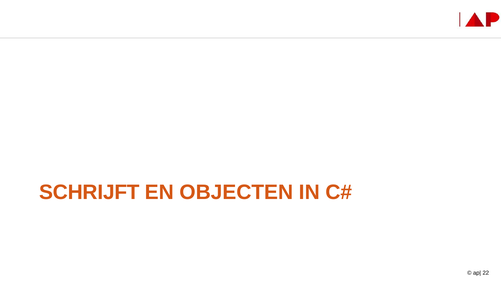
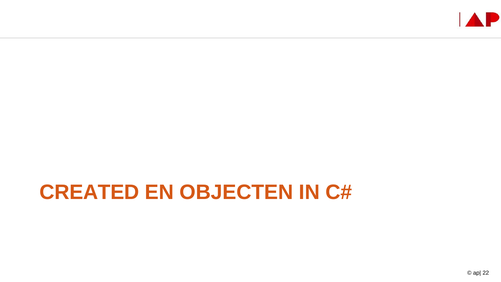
SCHRIJFT: SCHRIJFT -> CREATED
